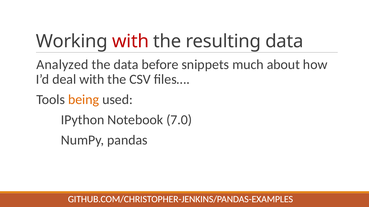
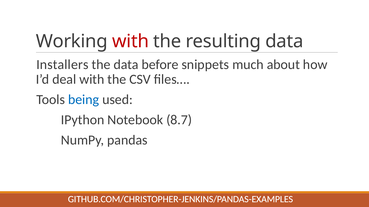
Analyzed: Analyzed -> Installers
being colour: orange -> blue
7.0: 7.0 -> 8.7
